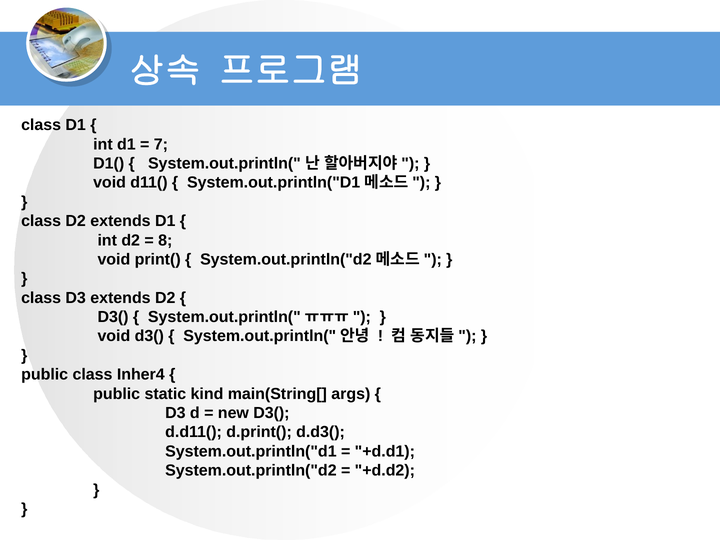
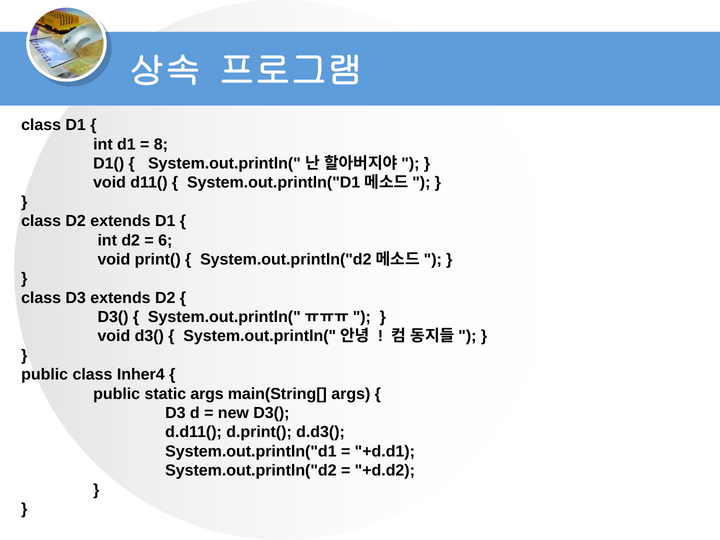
7: 7 -> 8
8: 8 -> 6
static kind: kind -> args
